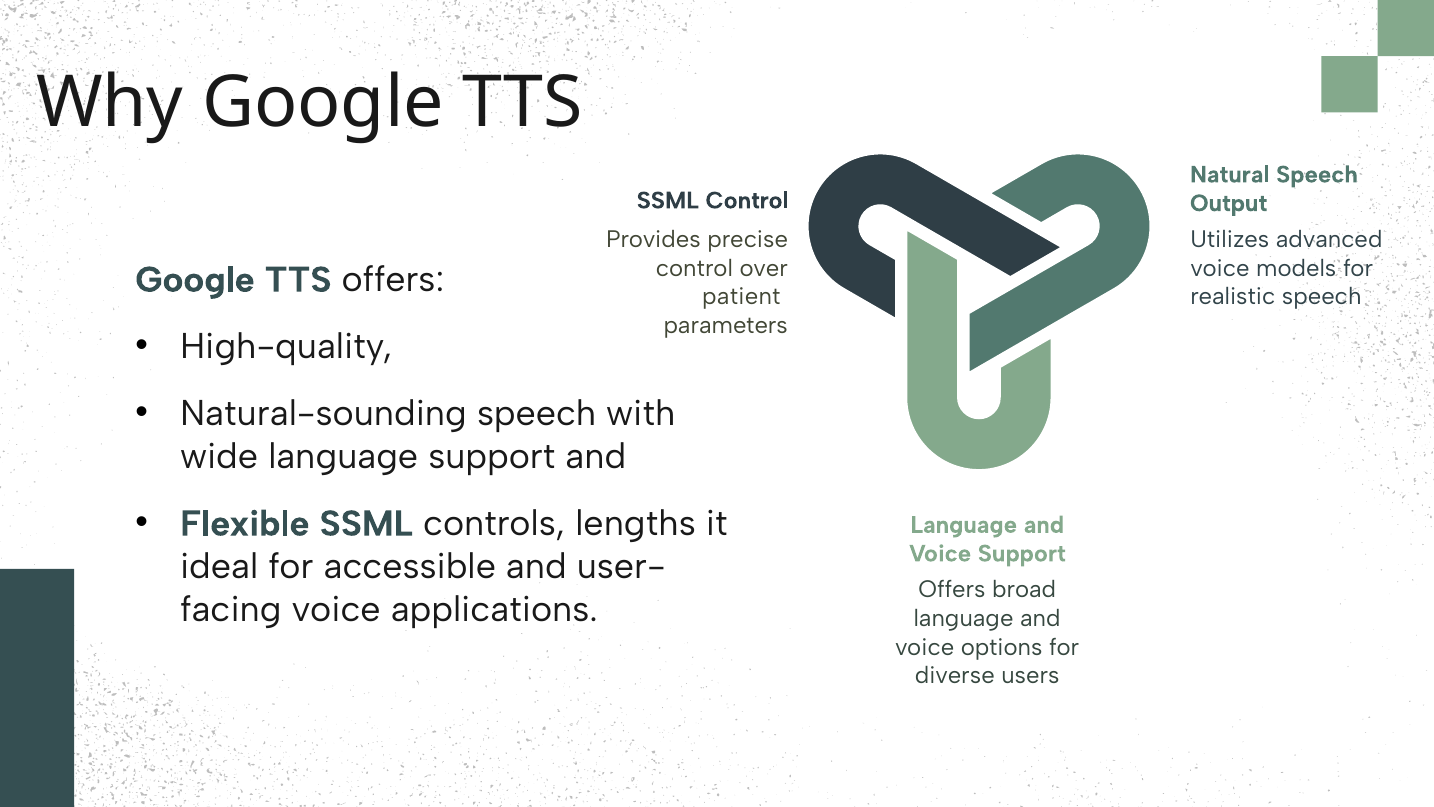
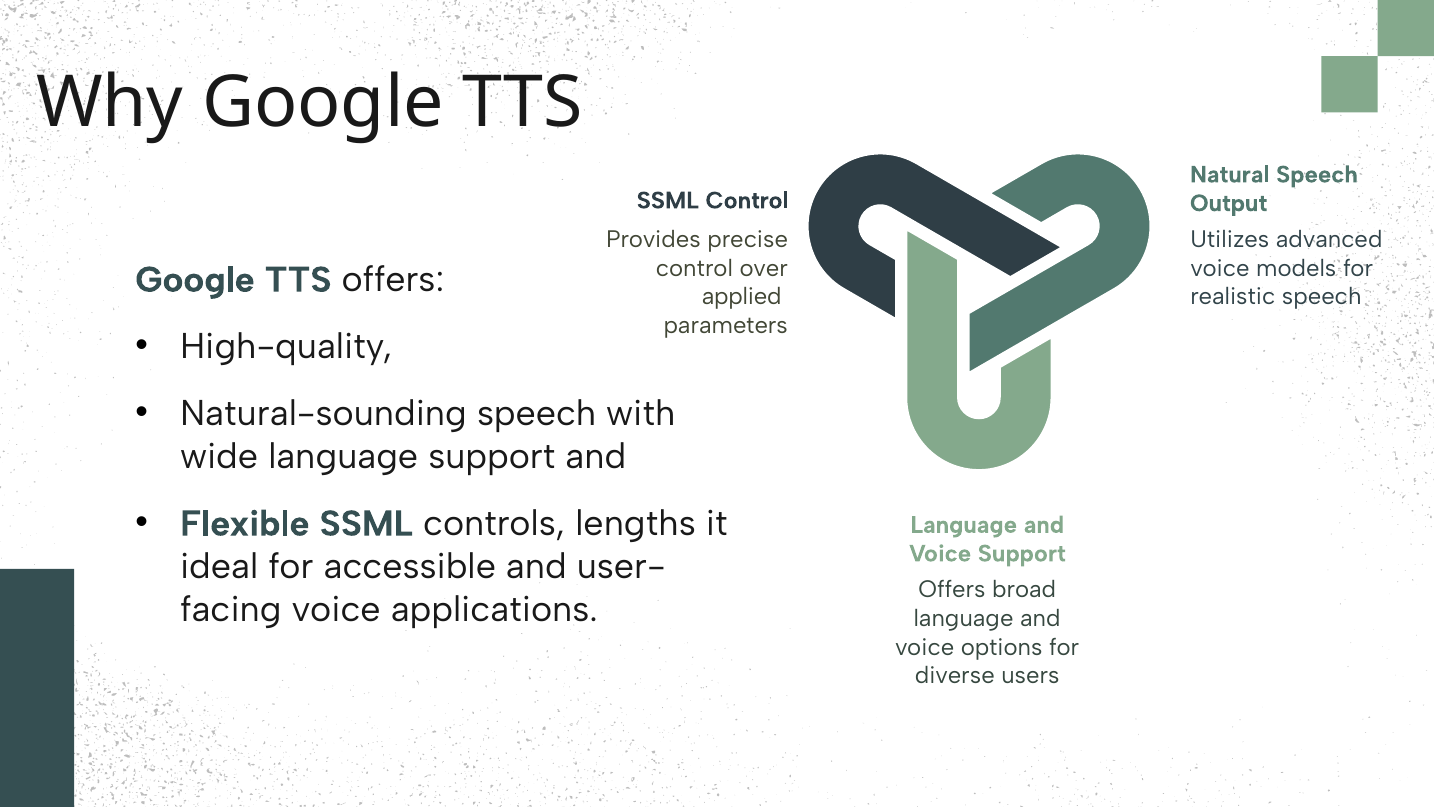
patient: patient -> applied
